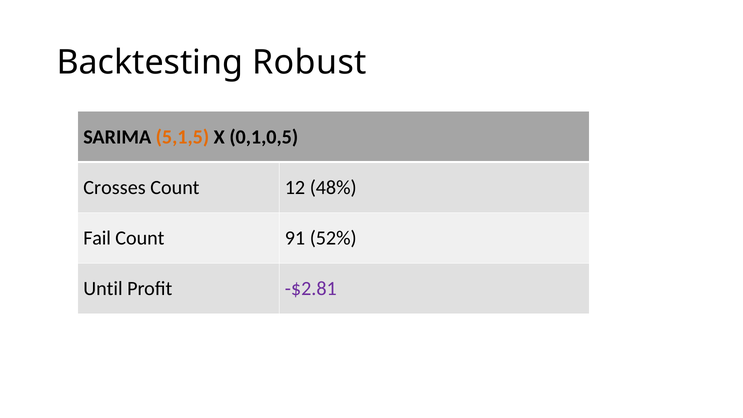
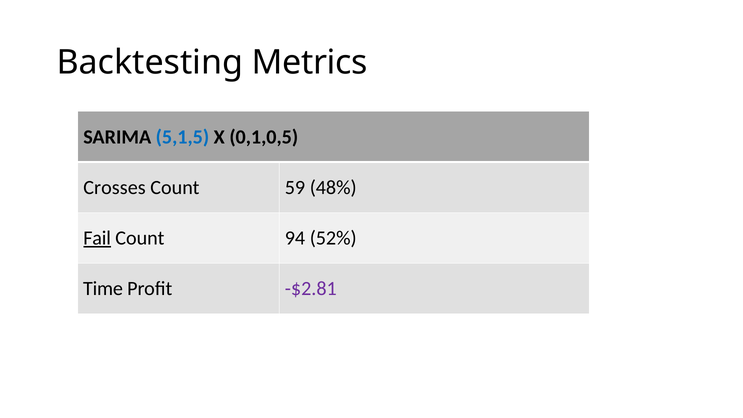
Robust: Robust -> Metrics
5,1,5 colour: orange -> blue
12: 12 -> 59
Fail underline: none -> present
91: 91 -> 94
Until: Until -> Time
